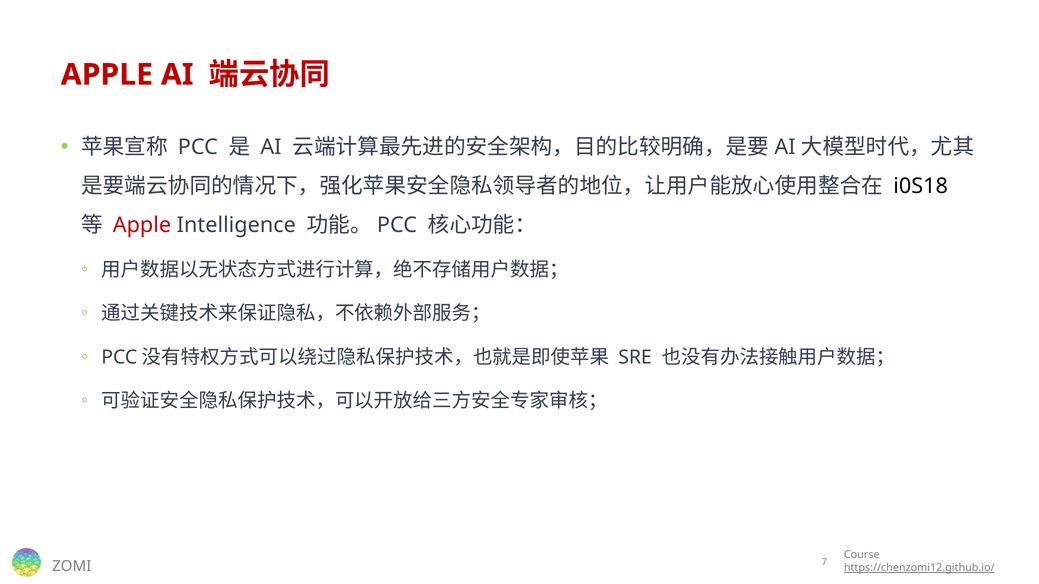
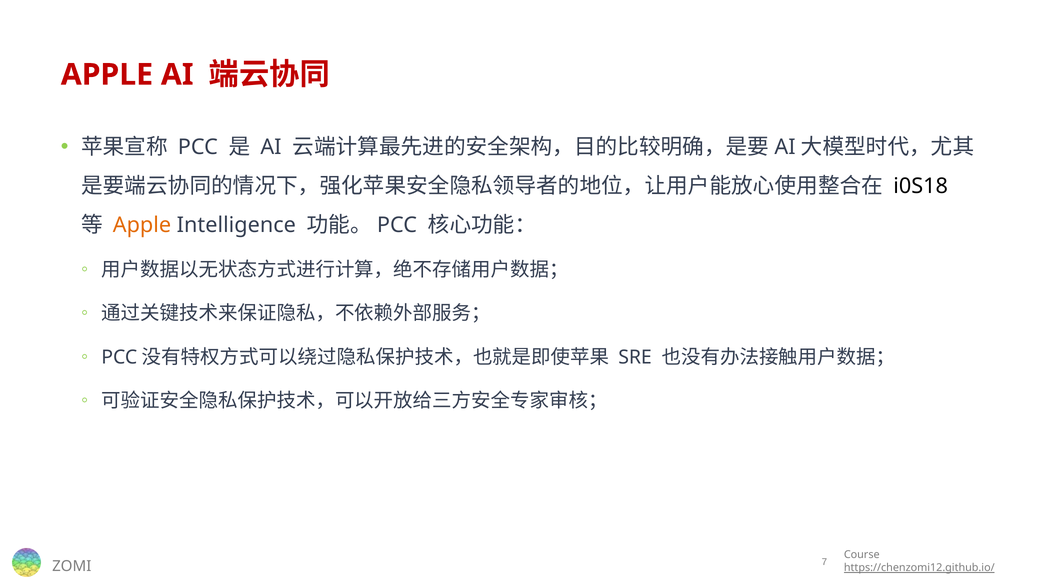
Apple at (142, 225) colour: red -> orange
